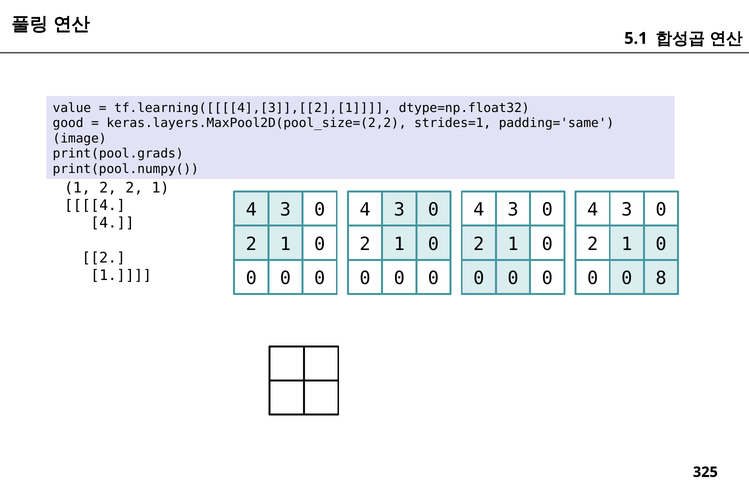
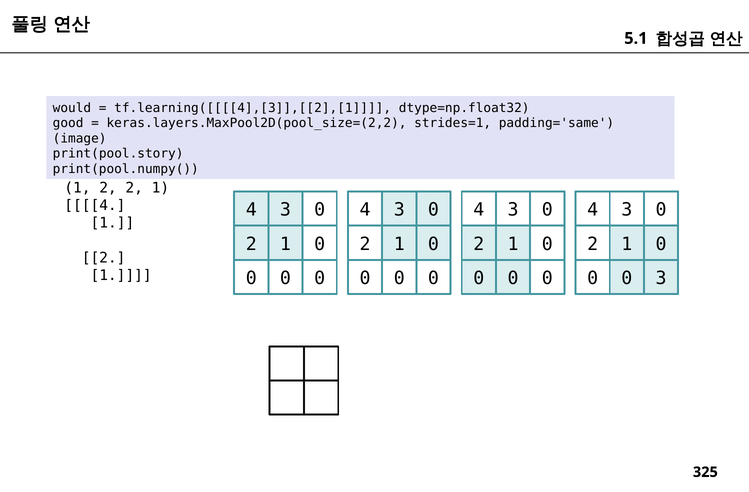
value: value -> would
print(pool.grads: print(pool.grads -> print(pool.story
4 at (112, 223): 4 -> 1
0 8: 8 -> 3
